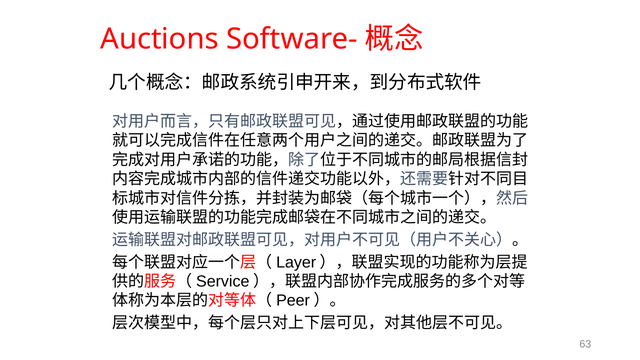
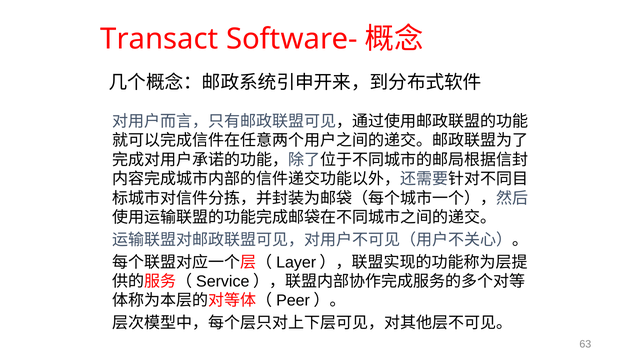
Auctions: Auctions -> Transact
